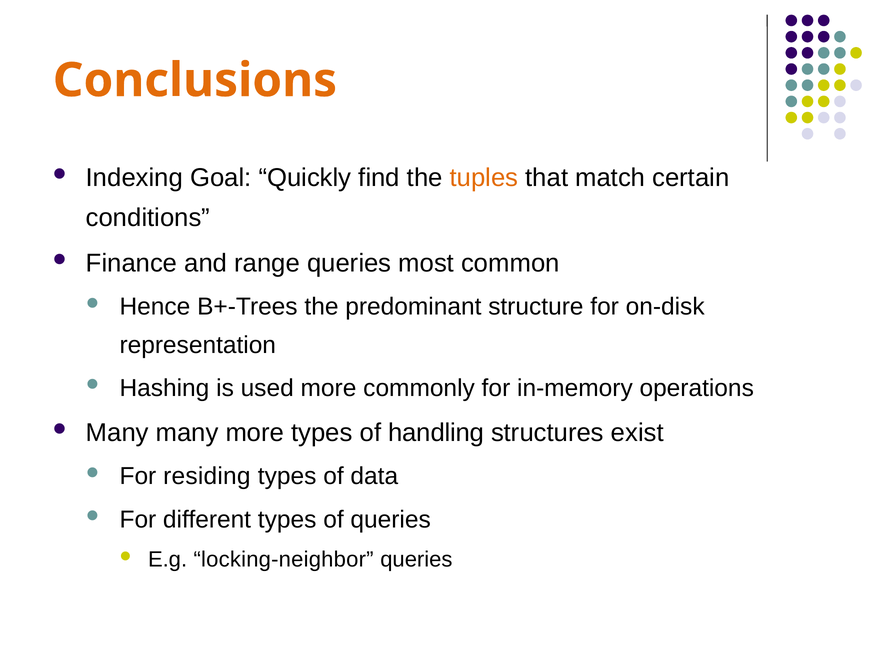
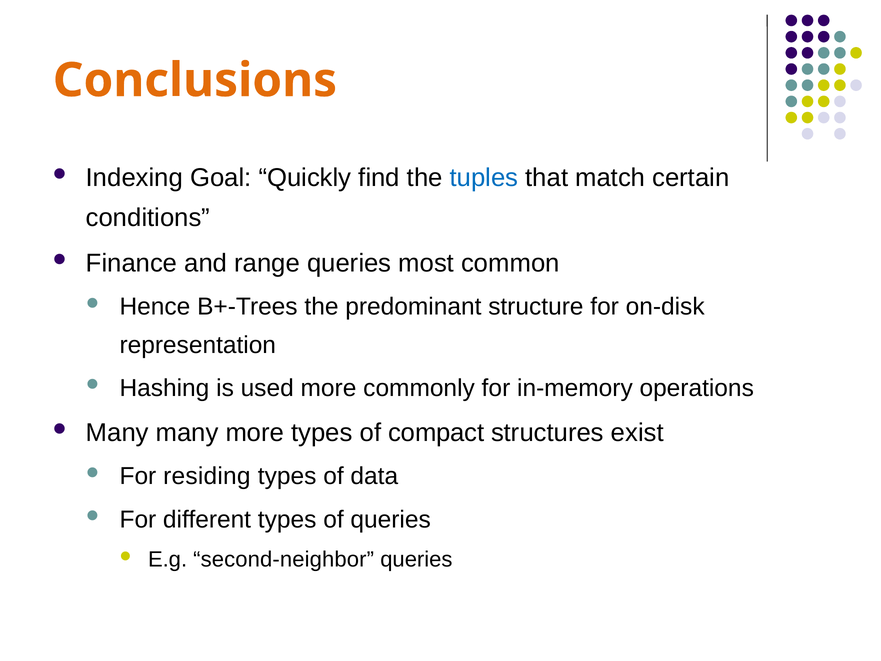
tuples colour: orange -> blue
handling: handling -> compact
locking-neighbor: locking-neighbor -> second-neighbor
